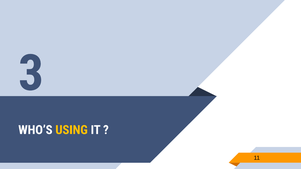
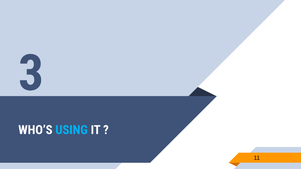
USING colour: yellow -> light blue
